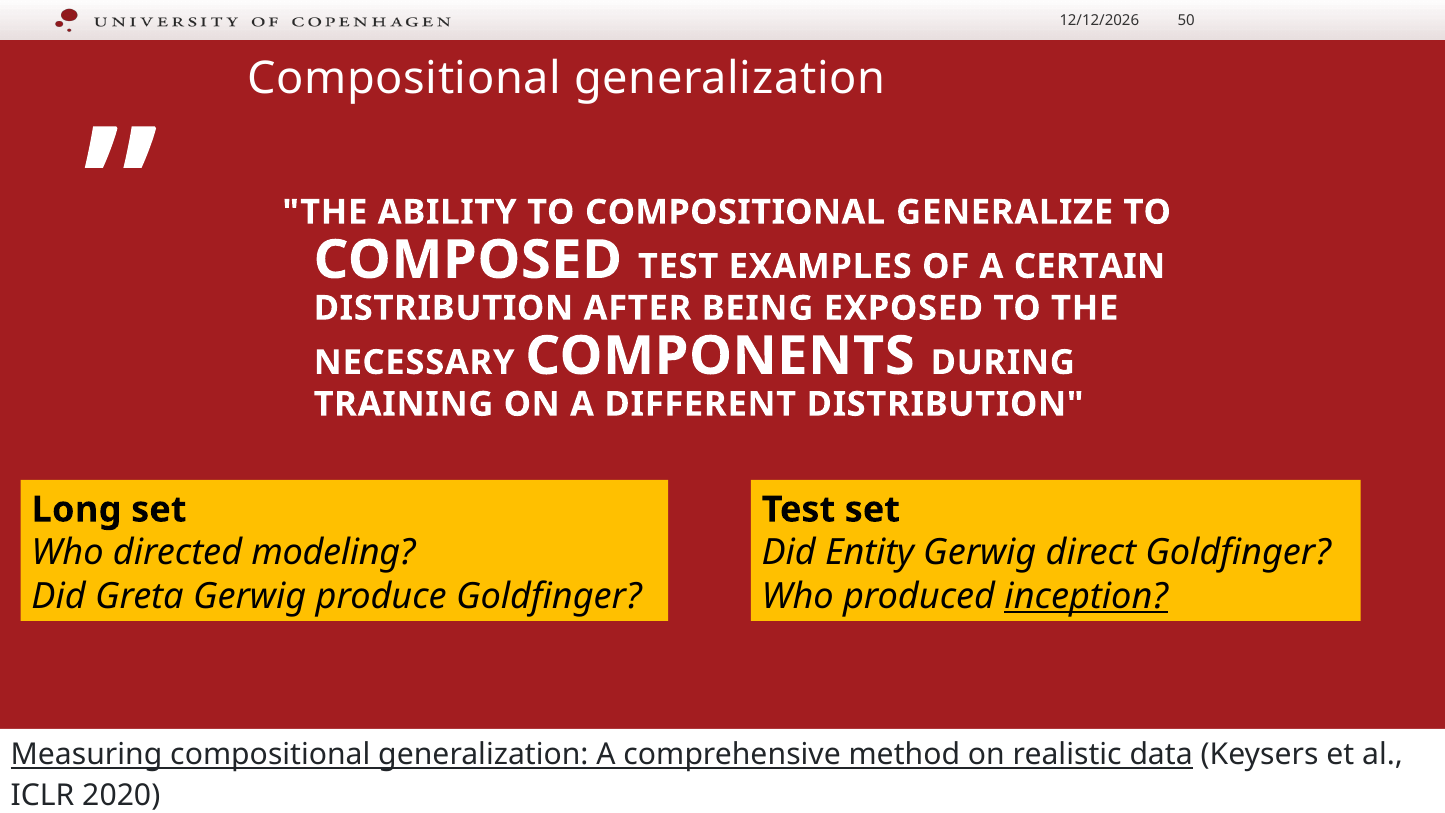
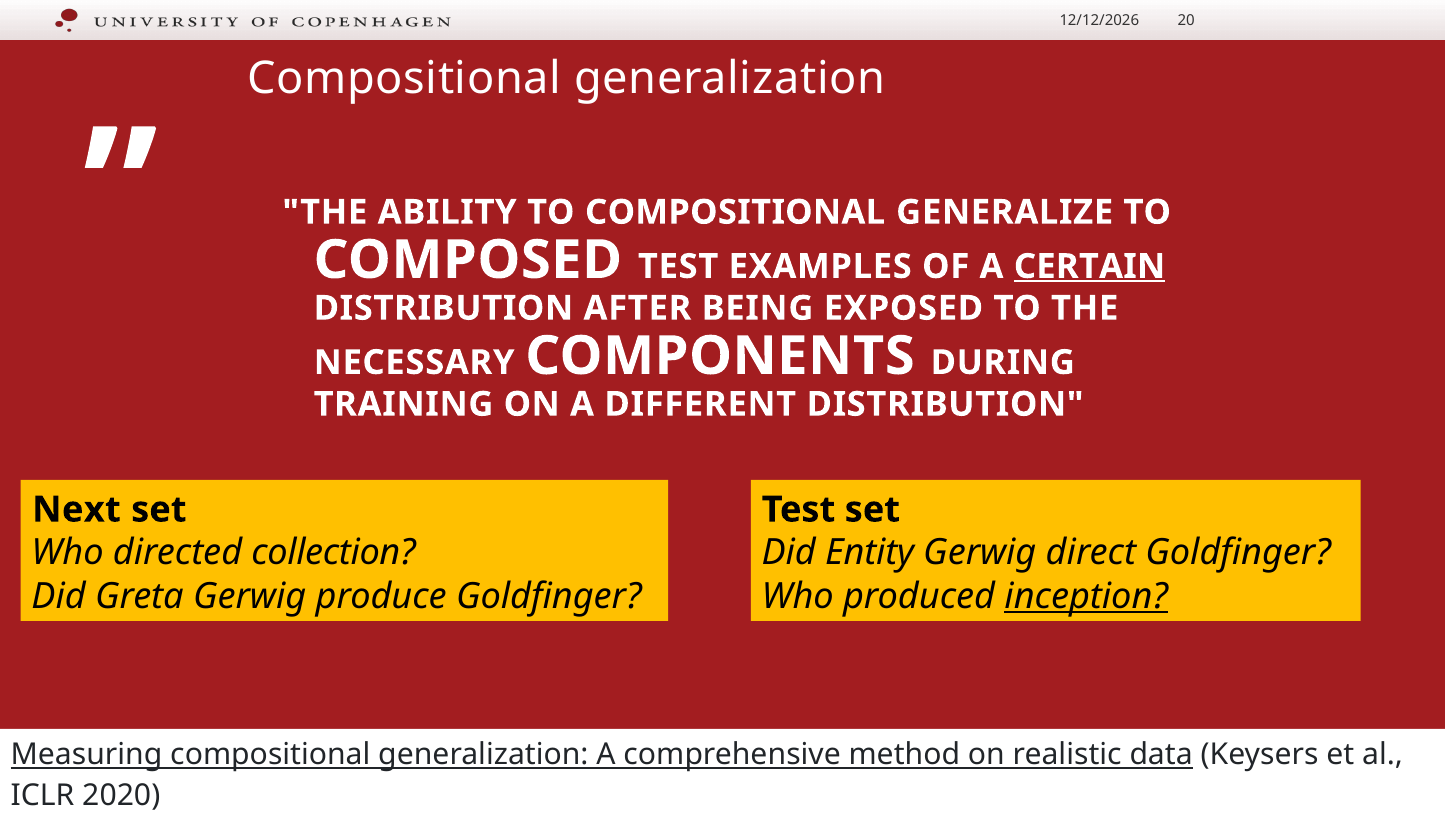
50: 50 -> 20
CERTAIN underline: none -> present
Long: Long -> Next
modeling: modeling -> collection
